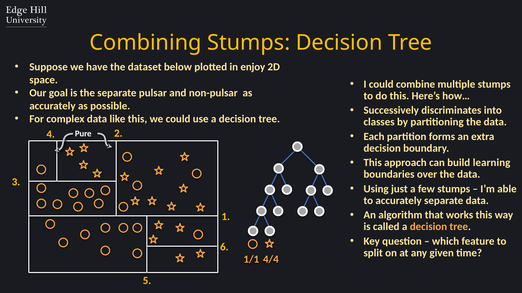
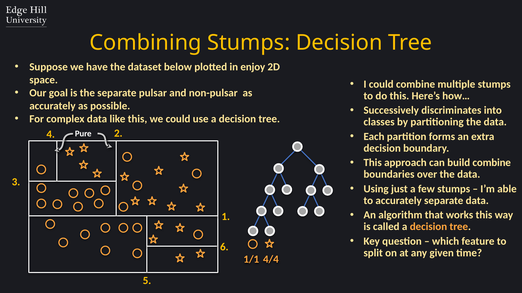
build learning: learning -> combine
